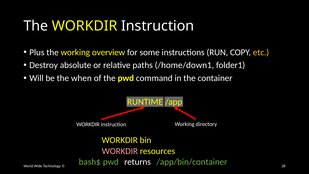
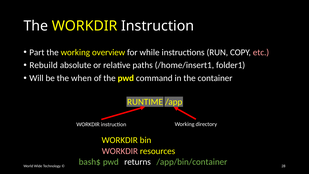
Plus: Plus -> Part
some: some -> while
etc colour: yellow -> pink
Destroy: Destroy -> Rebuild
/home/down1: /home/down1 -> /home/insert1
